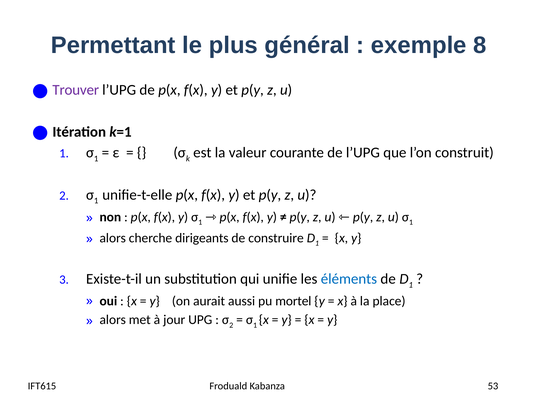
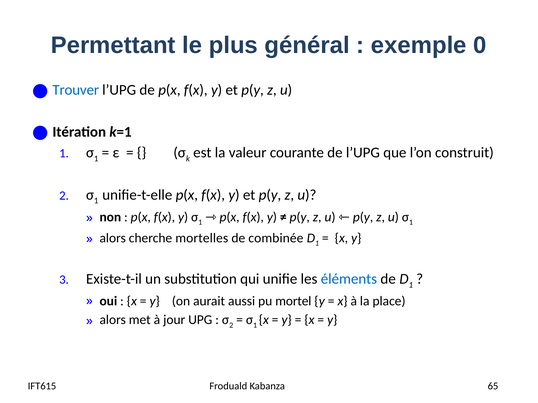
8: 8 -> 0
Trouver colour: purple -> blue
dirigeants: dirigeants -> mortelles
construire: construire -> combinée
53: 53 -> 65
